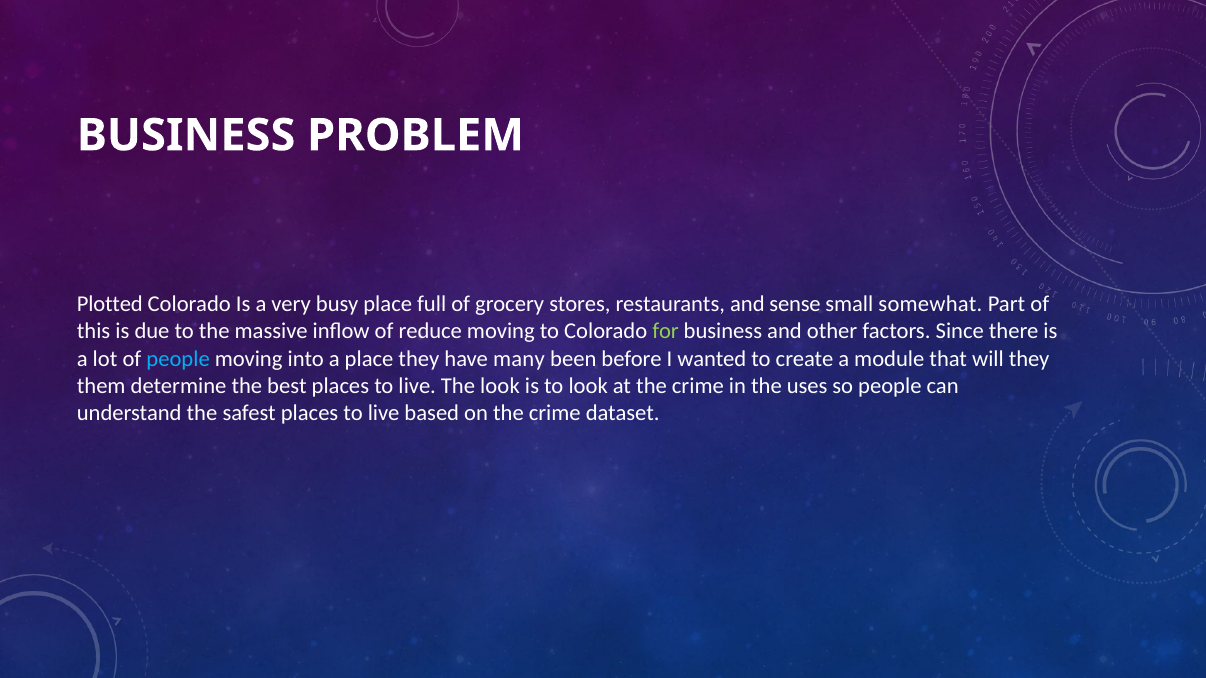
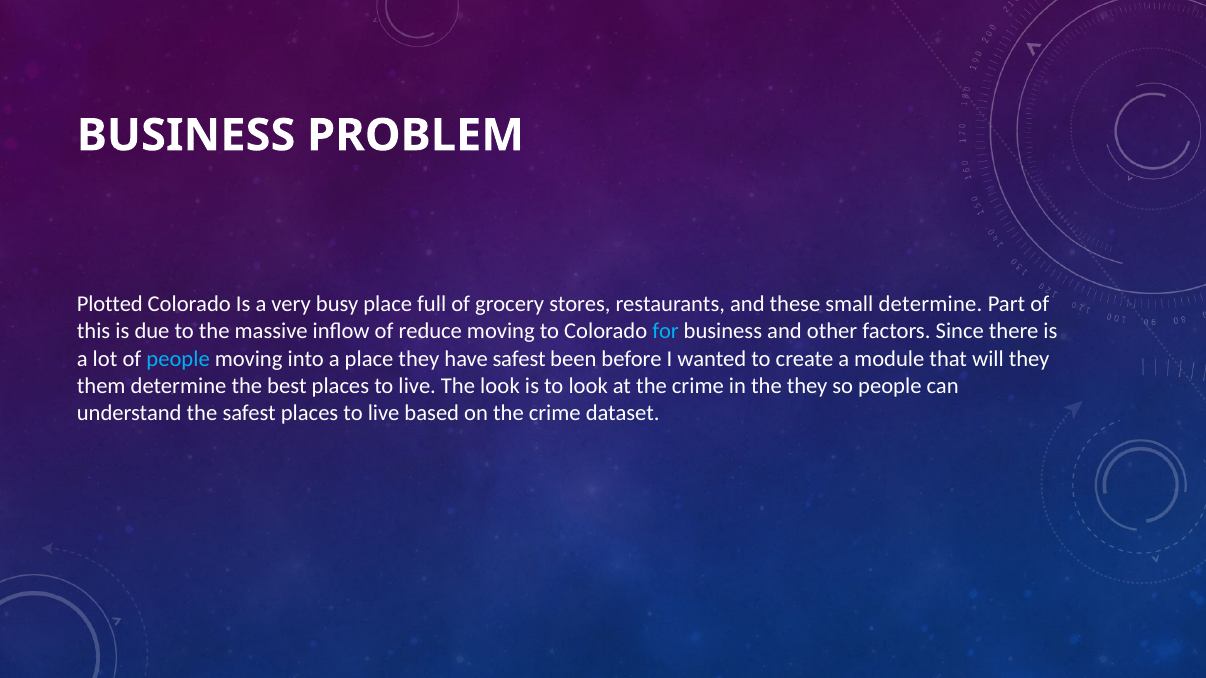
sense: sense -> these
small somewhat: somewhat -> determine
for colour: light green -> light blue
have many: many -> safest
the uses: uses -> they
